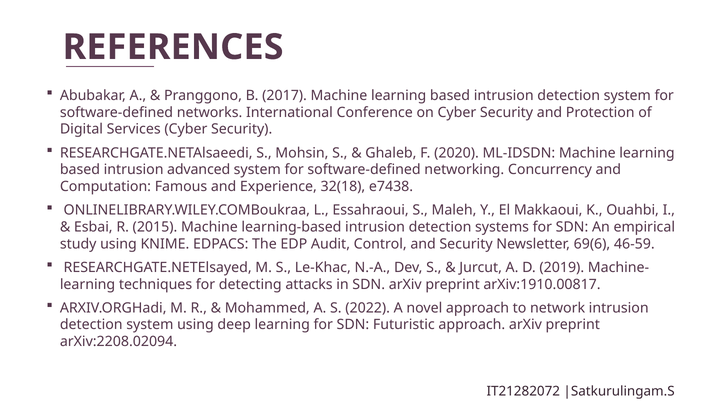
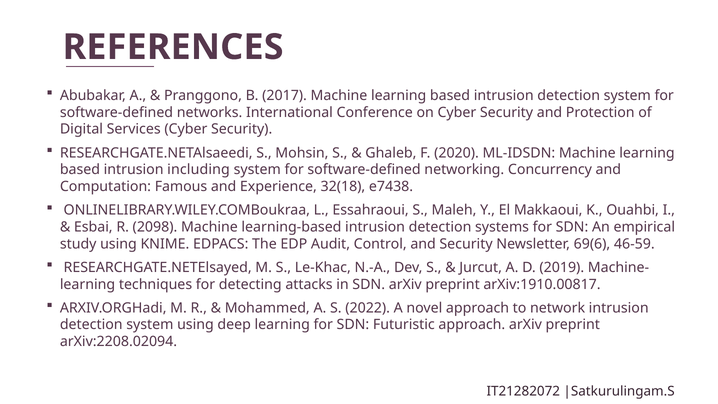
advanced: advanced -> including
2015: 2015 -> 2098
